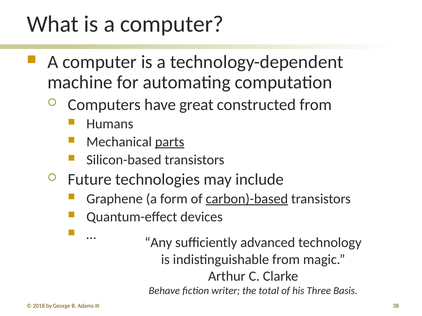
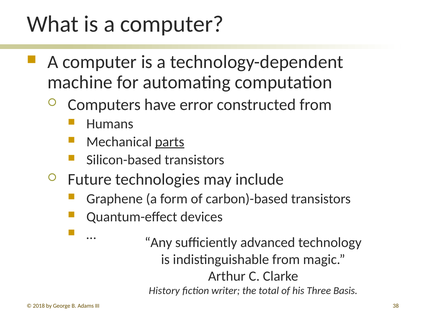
great: great -> error
carbon)-based underline: present -> none
Behave: Behave -> History
